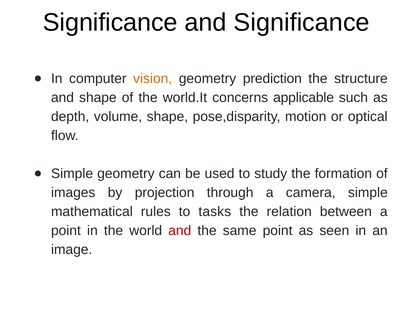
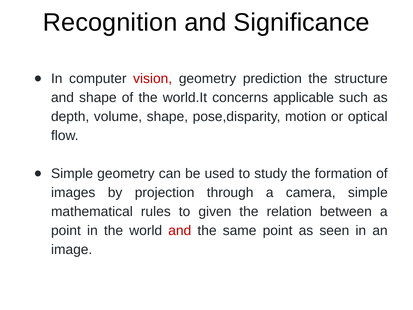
Significance at (110, 23): Significance -> Recognition
vision colour: orange -> red
tasks: tasks -> given
